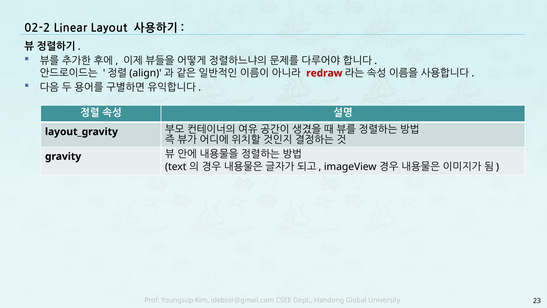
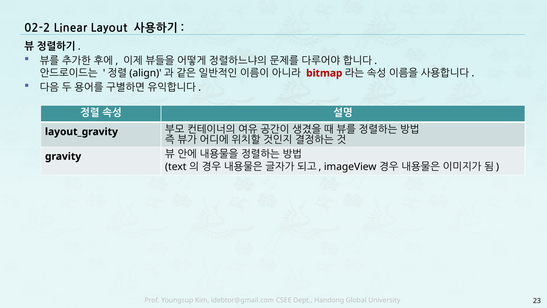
redraw: redraw -> bitmap
